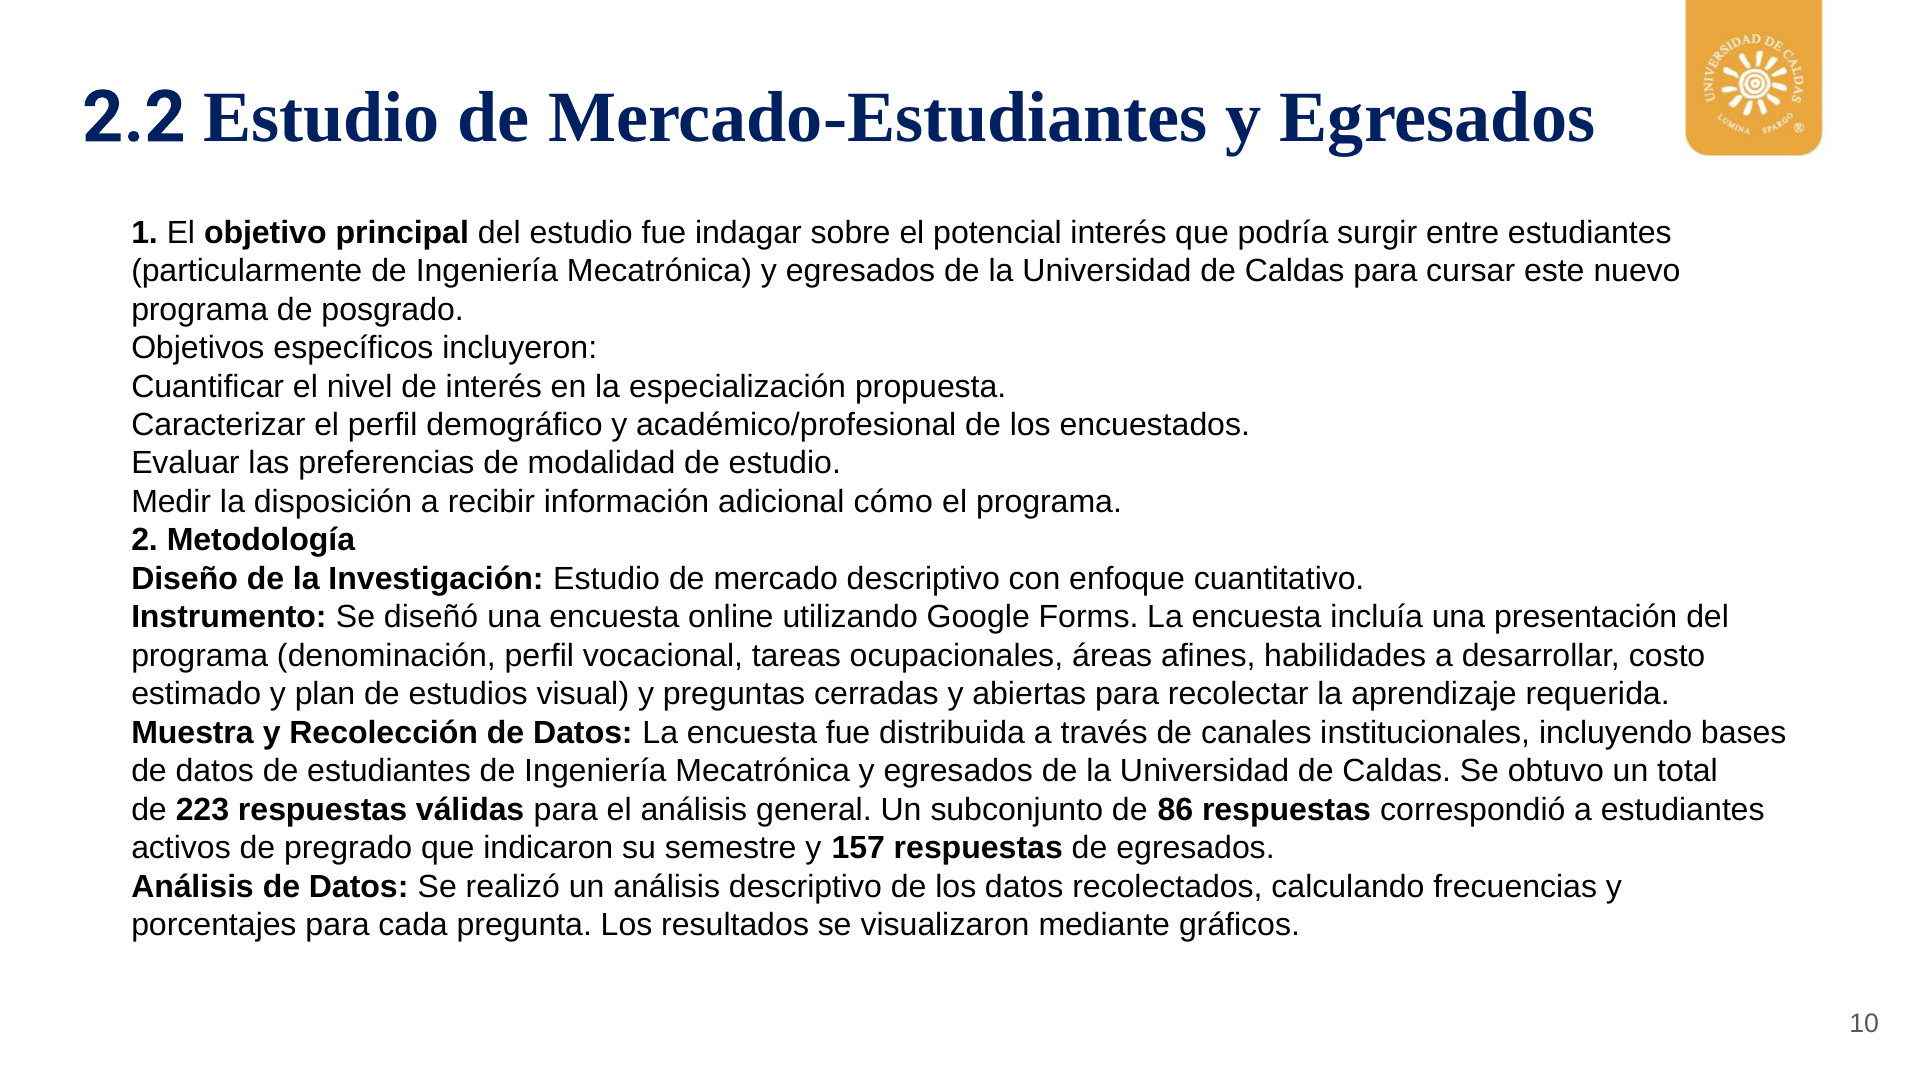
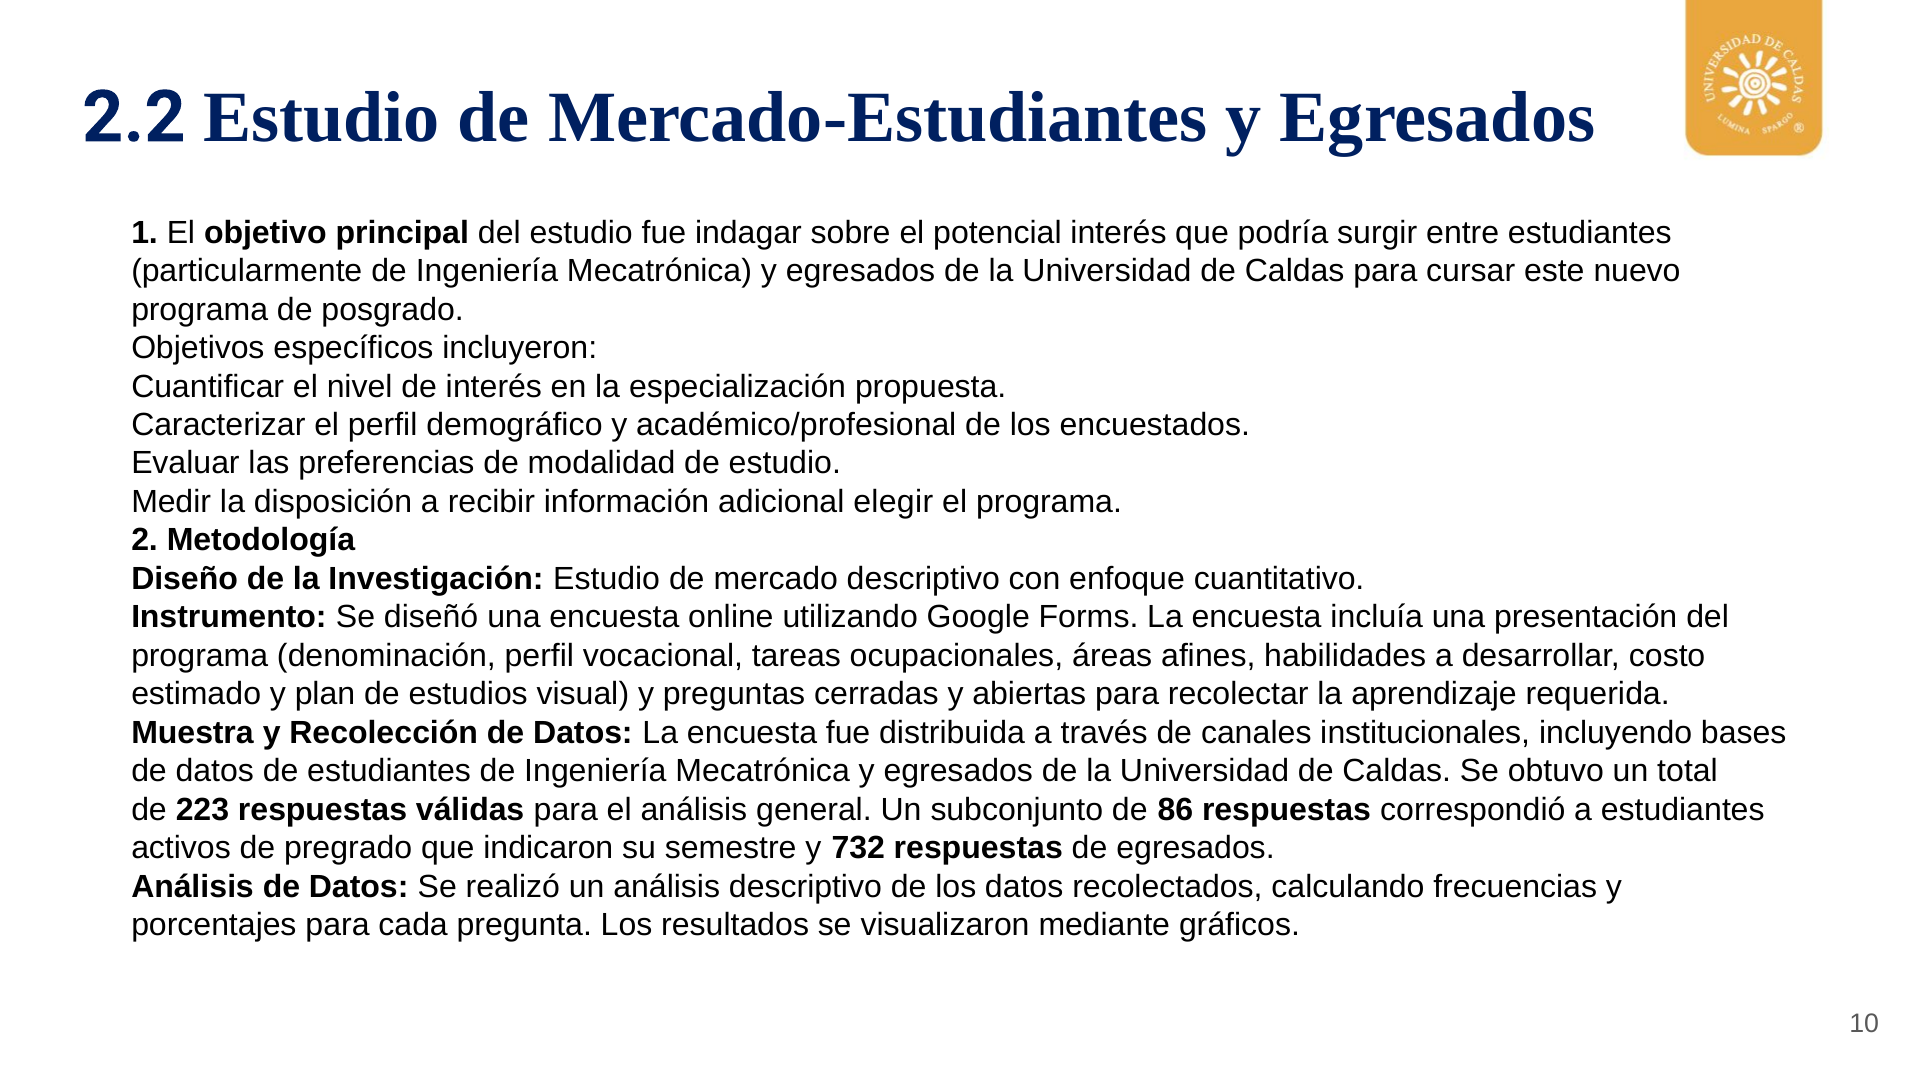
cómo: cómo -> elegir
157: 157 -> 732
